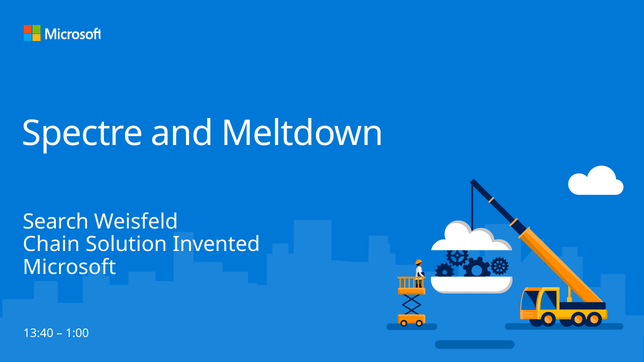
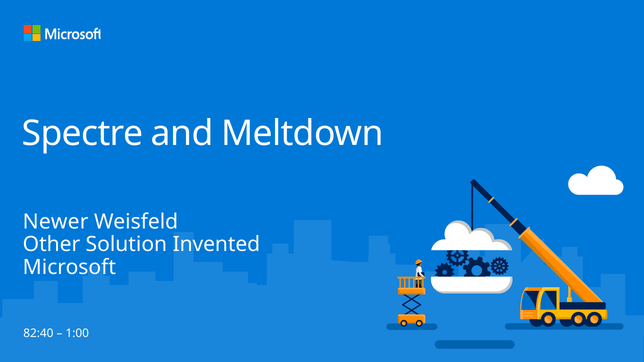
Search: Search -> Newer
Chain: Chain -> Other
13:40: 13:40 -> 82:40
